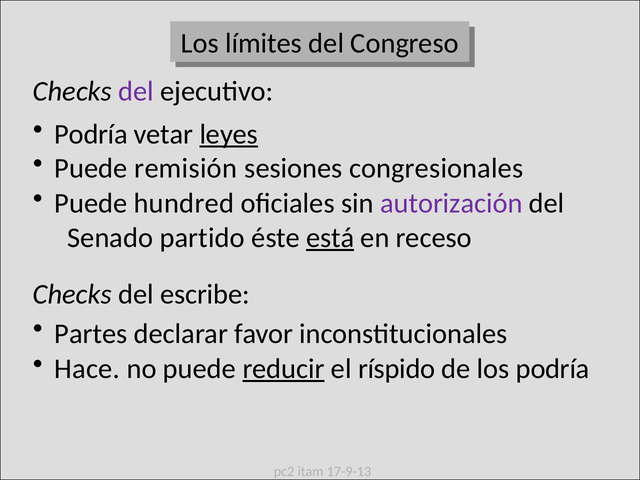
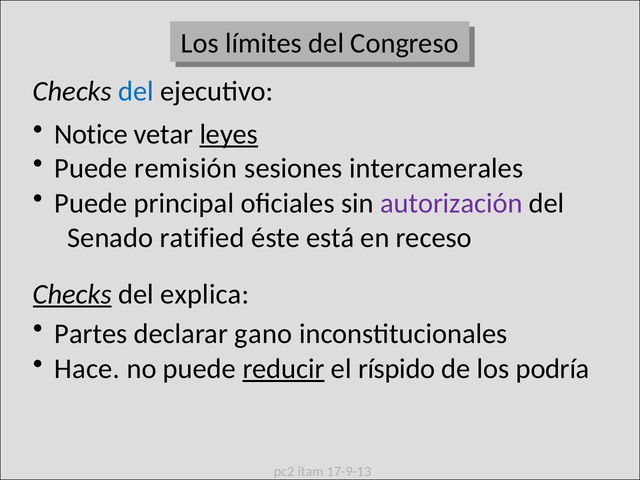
del at (136, 92) colour: purple -> blue
Podría at (91, 134): Podría -> Notice
congresionales: congresionales -> intercamerales
hundred: hundred -> principal
partido: partido -> ratified
está underline: present -> none
Checks at (72, 294) underline: none -> present
escribe: escribe -> explica
favor: favor -> gano
